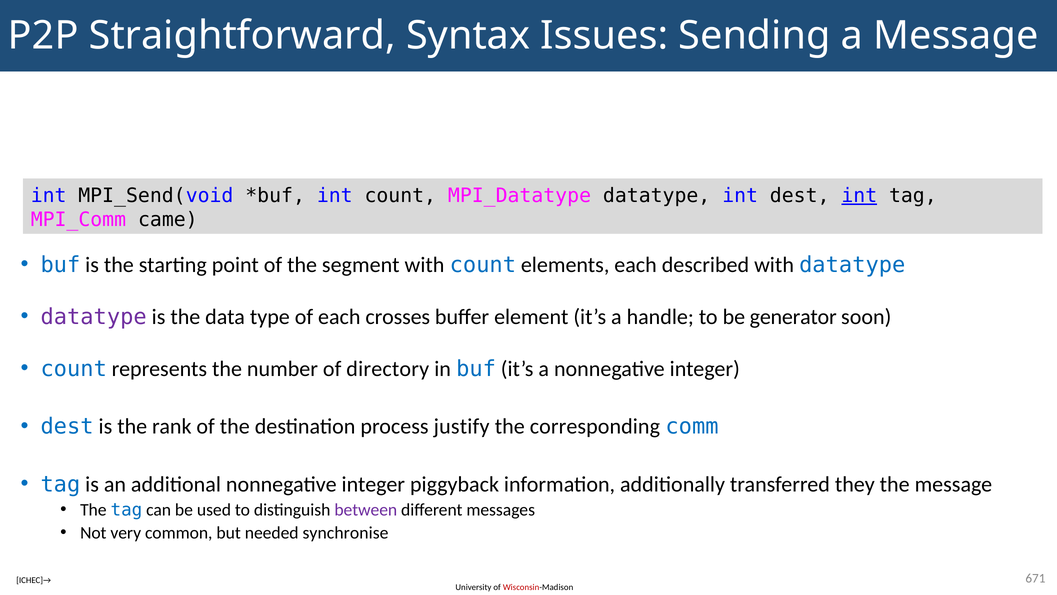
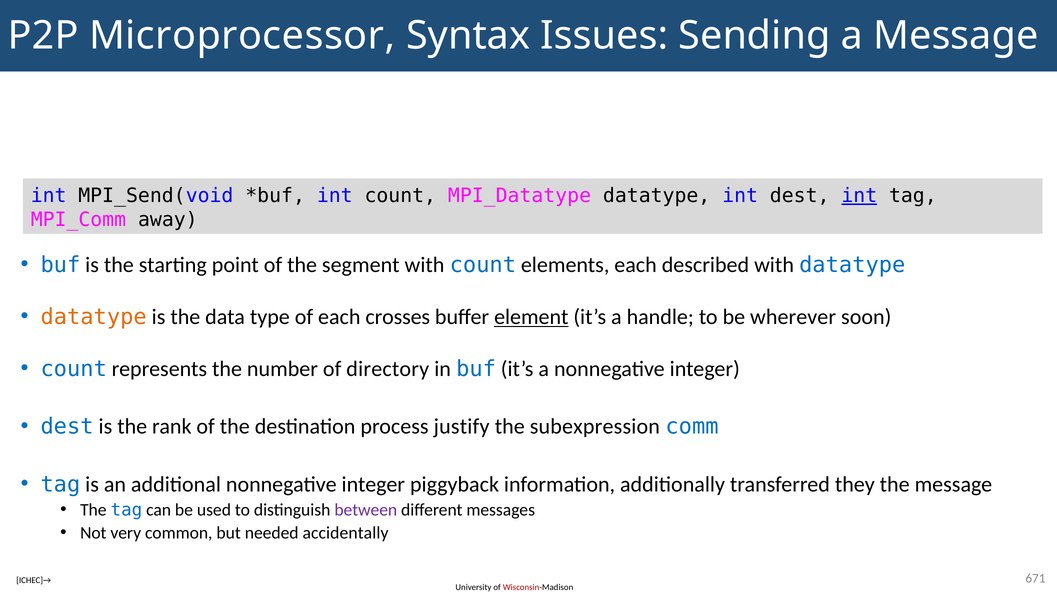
Straightforward: Straightforward -> Microprocessor
came: came -> away
datatype at (94, 317) colour: purple -> orange
element underline: none -> present
generator: generator -> wherever
corresponding: corresponding -> subexpression
synchronise: synchronise -> accidentally
